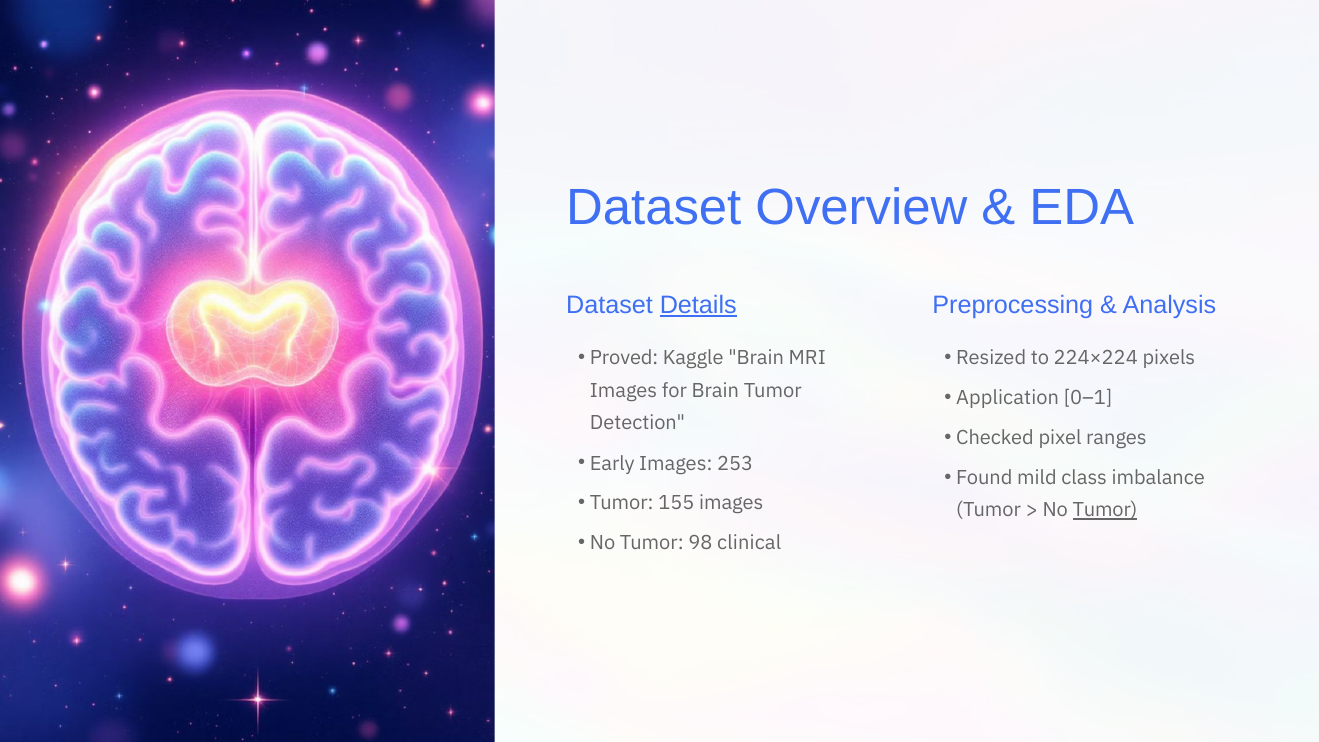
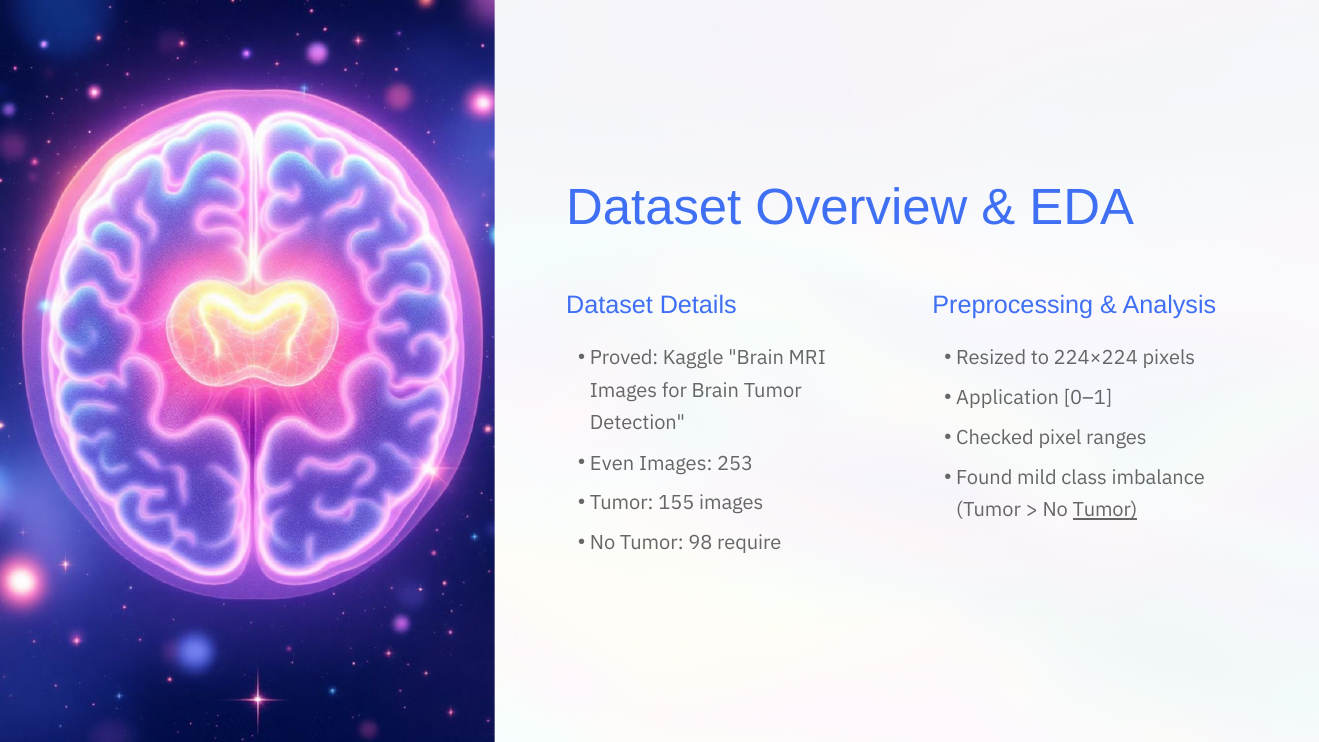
Details underline: present -> none
Early: Early -> Even
clinical: clinical -> require
